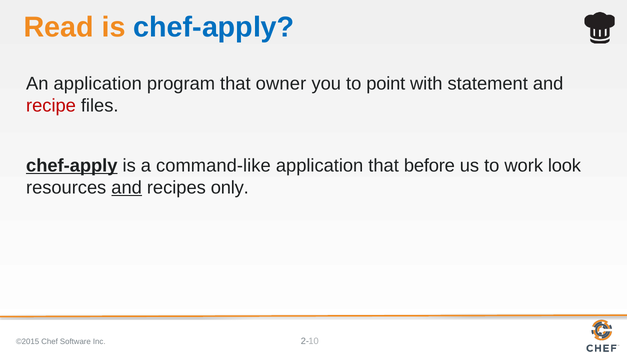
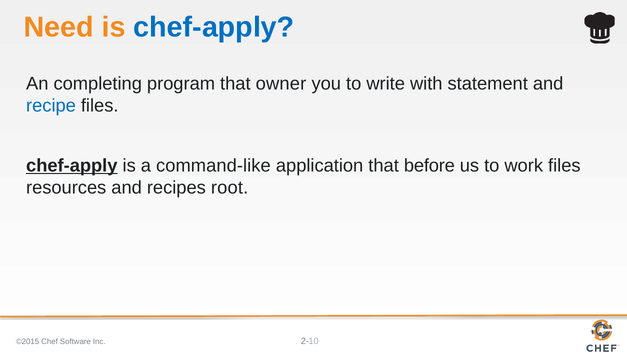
Read: Read -> Need
An application: application -> completing
point: point -> write
recipe colour: red -> blue
work look: look -> files
and at (127, 187) underline: present -> none
only: only -> root
